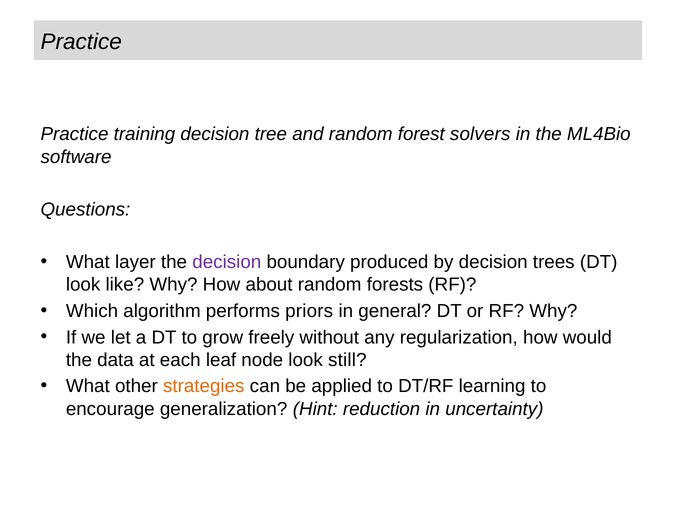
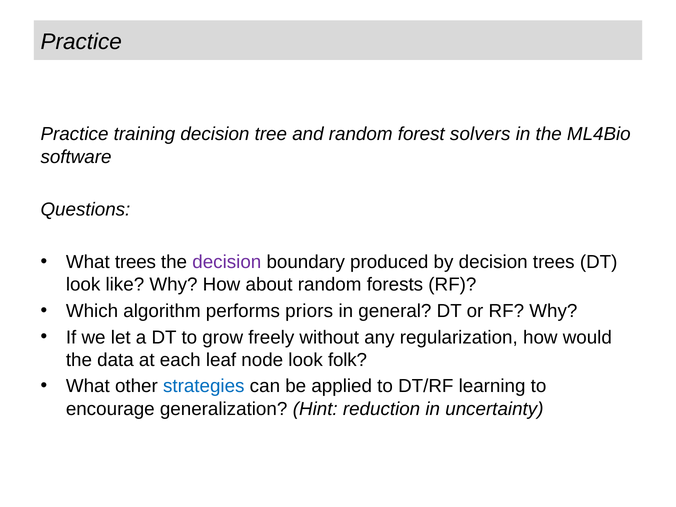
What layer: layer -> trees
still: still -> folk
strategies colour: orange -> blue
